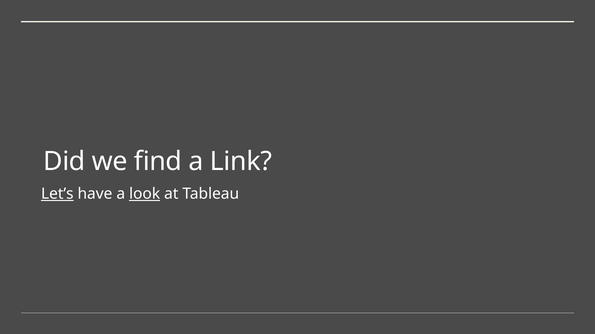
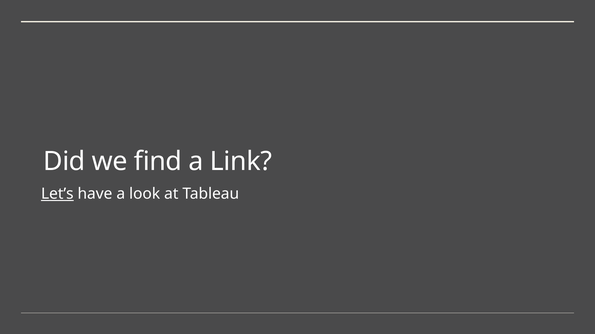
look underline: present -> none
